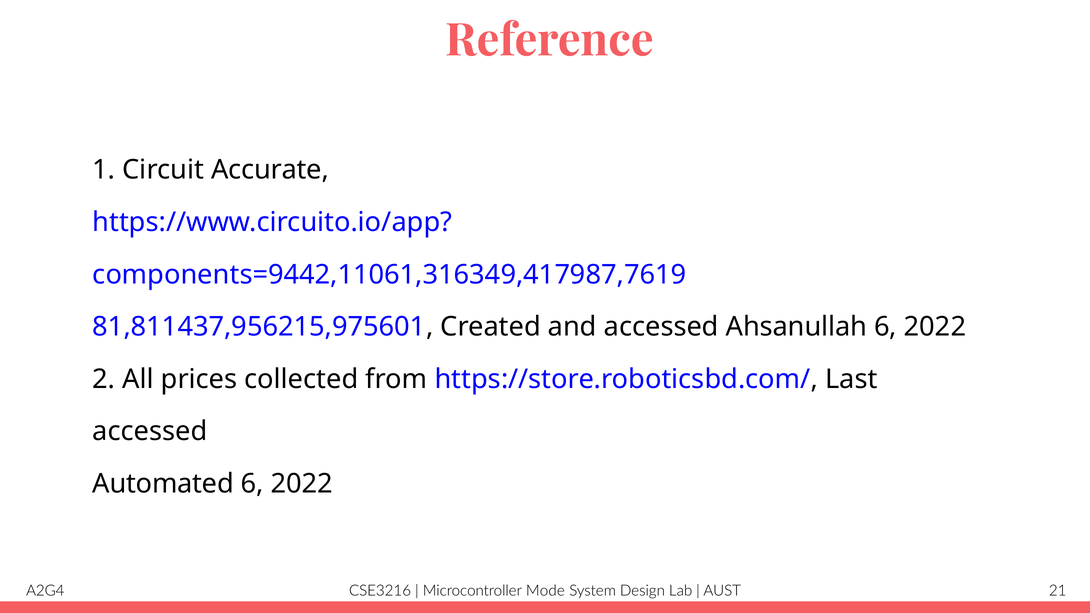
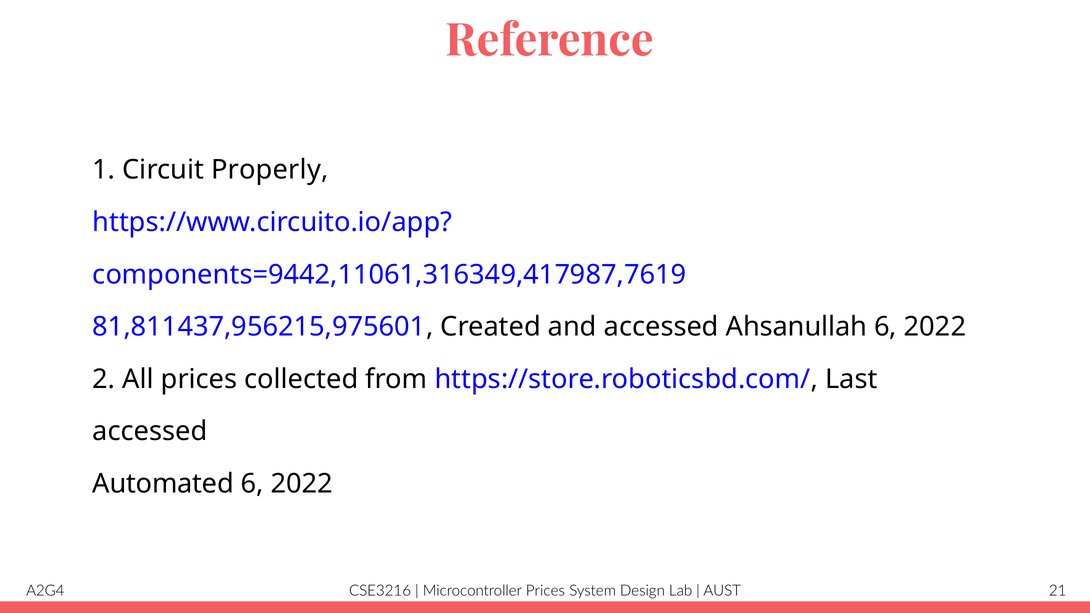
Accurate: Accurate -> Properly
Microcontroller Mode: Mode -> Prices
